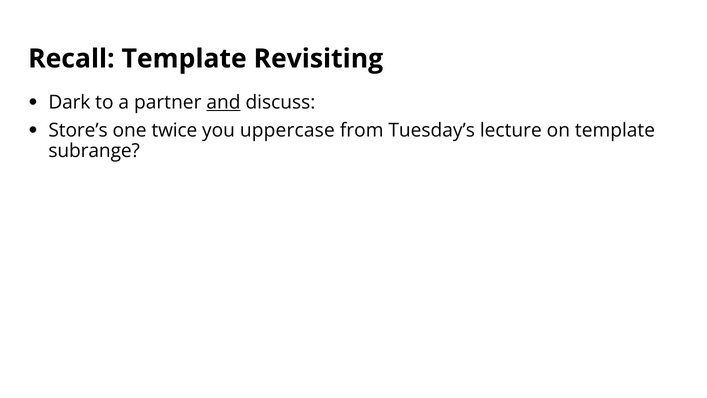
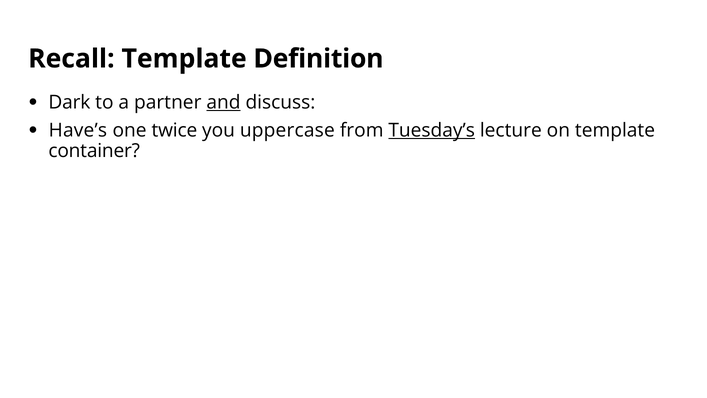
Revisiting: Revisiting -> Definition
Store’s: Store’s -> Have’s
Tuesday’s underline: none -> present
subrange: subrange -> container
